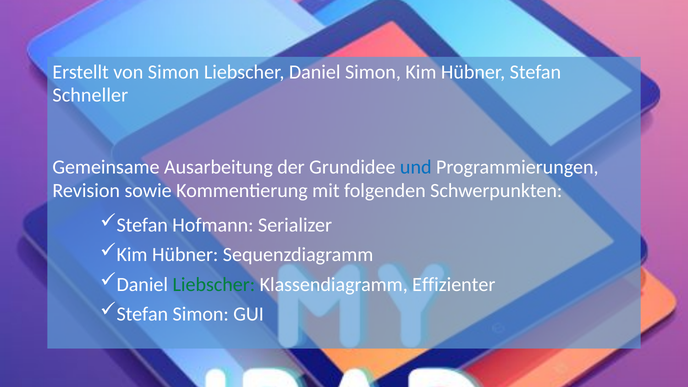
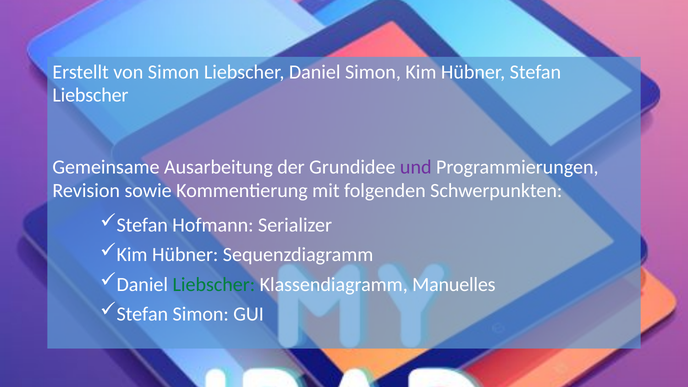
Schneller at (90, 95): Schneller -> Liebscher
und colour: blue -> purple
Effizienter: Effizienter -> Manuelles
